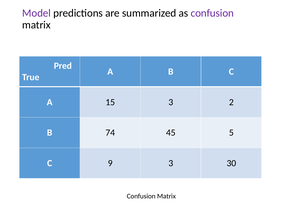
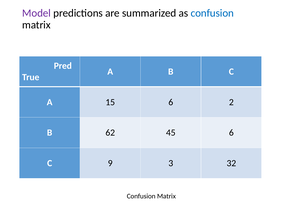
confusion at (212, 13) colour: purple -> blue
15 3: 3 -> 6
74: 74 -> 62
45 5: 5 -> 6
30: 30 -> 32
